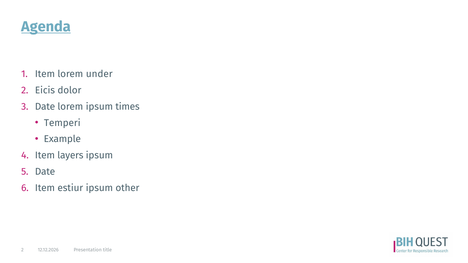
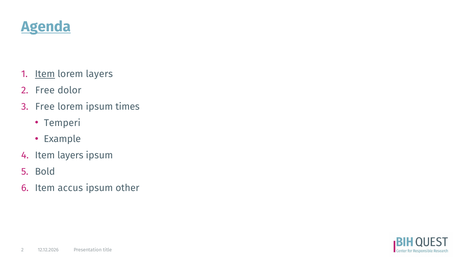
Item at (45, 74) underline: none -> present
lorem under: under -> layers
2 Eicis: Eicis -> Free
Date at (45, 107): Date -> Free
Date at (45, 172): Date -> Bold
estiur: estiur -> accus
